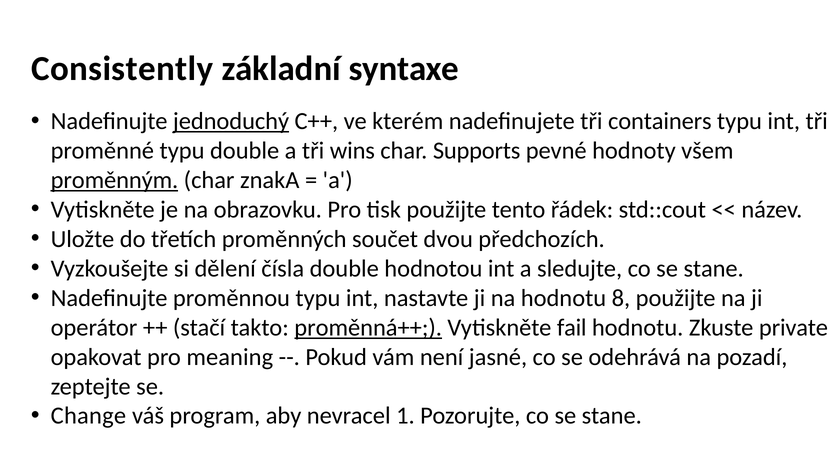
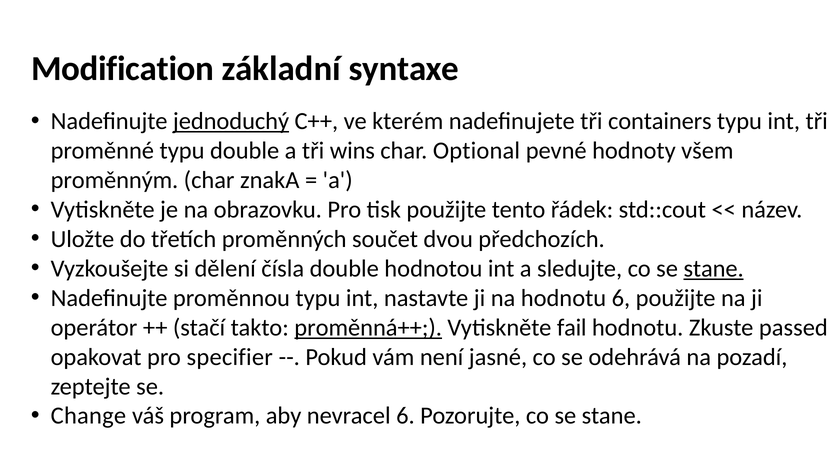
Consistently: Consistently -> Modification
Supports: Supports -> Optional
proměnným underline: present -> none
stane at (714, 268) underline: none -> present
hodnotu 8: 8 -> 6
private: private -> passed
meaning: meaning -> specifier
nevracel 1: 1 -> 6
